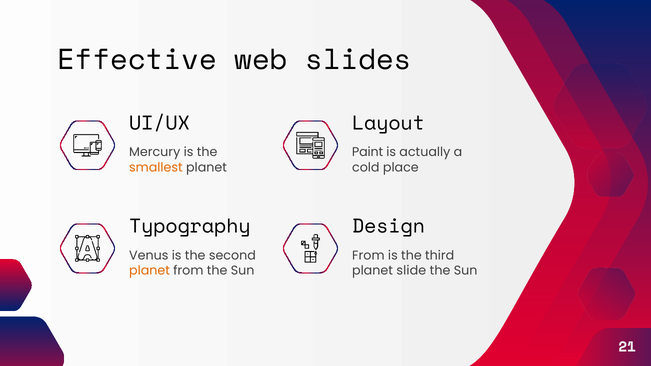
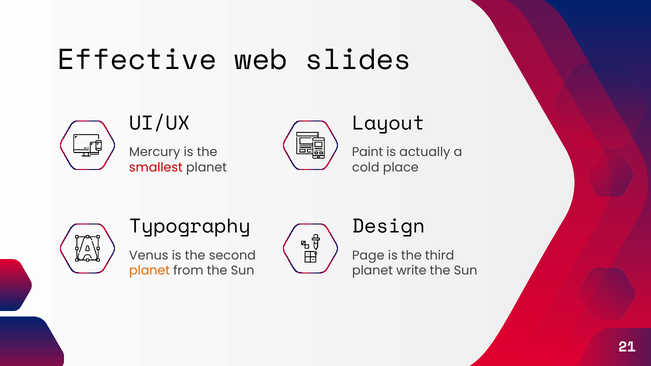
smallest colour: orange -> red
From at (368, 256): From -> Page
slide: slide -> write
